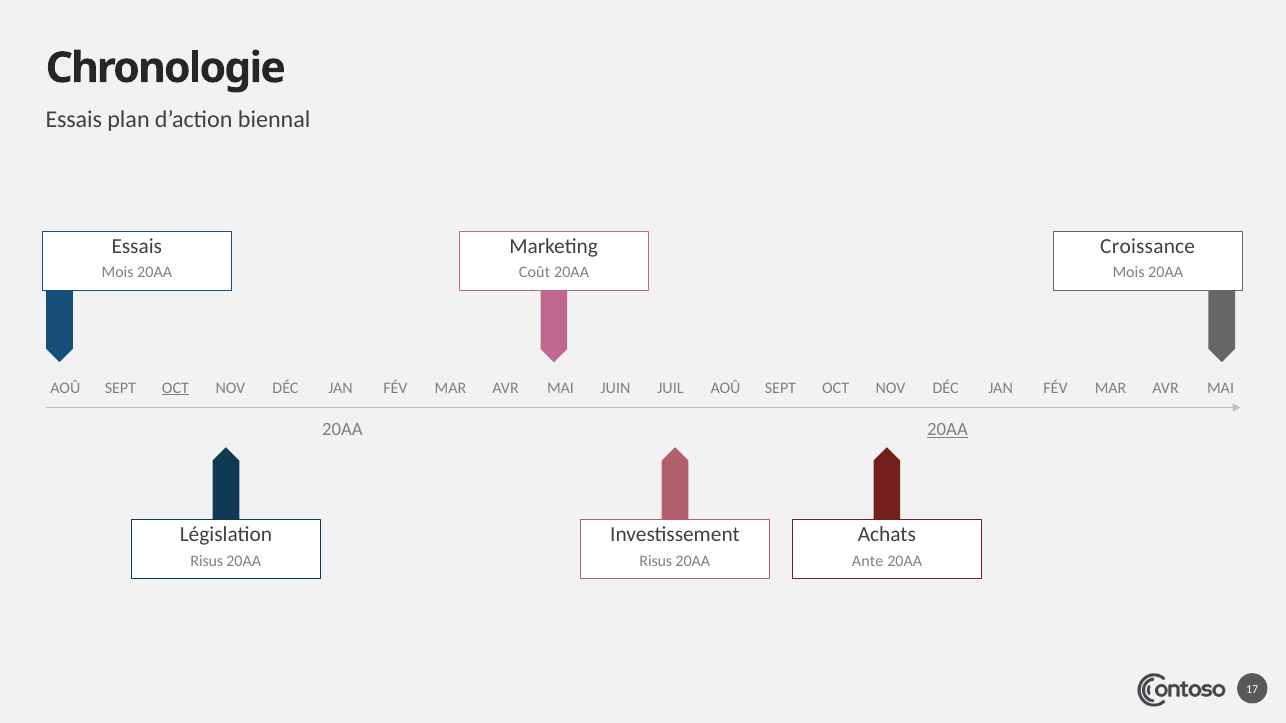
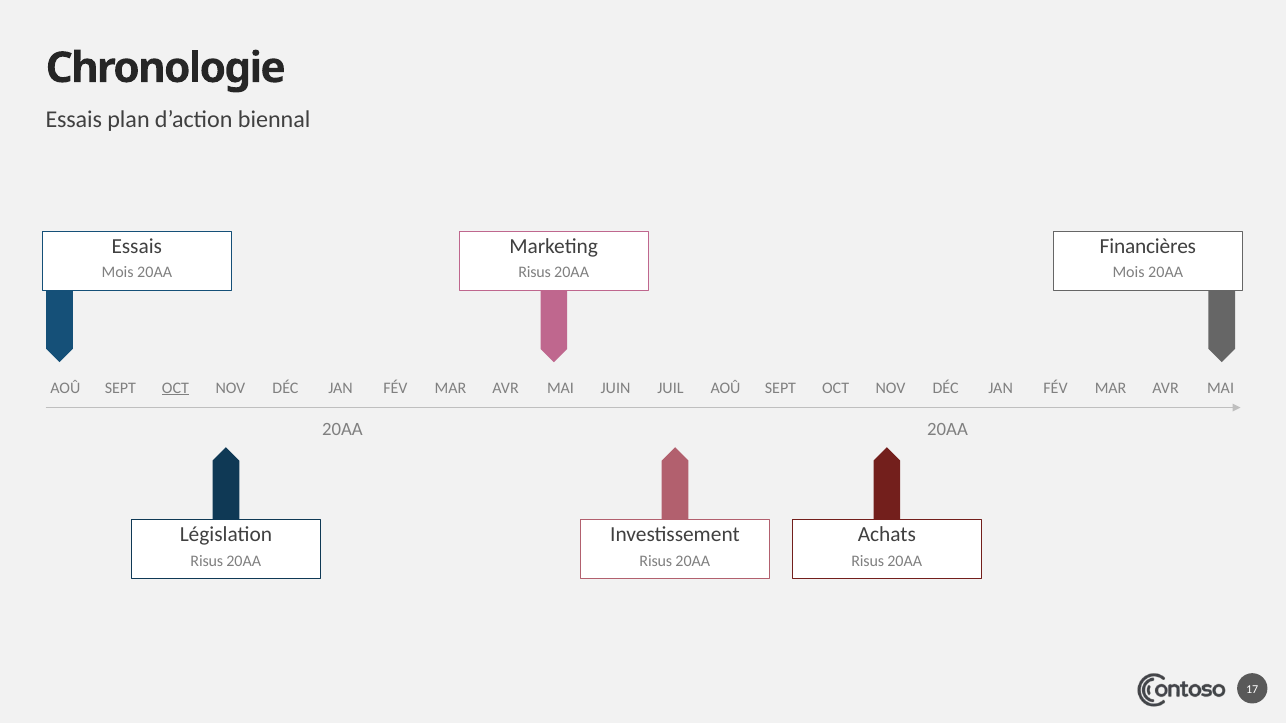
Croissance: Croissance -> Financières
Coût at (534, 273): Coût -> Risus
20AA at (948, 430) underline: present -> none
Ante at (868, 561): Ante -> Risus
